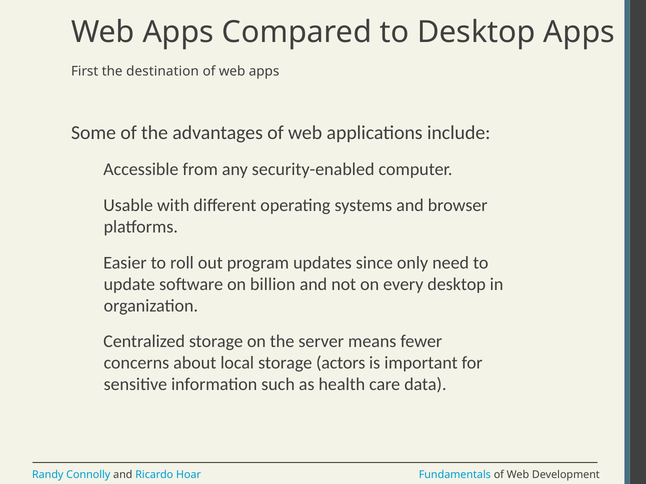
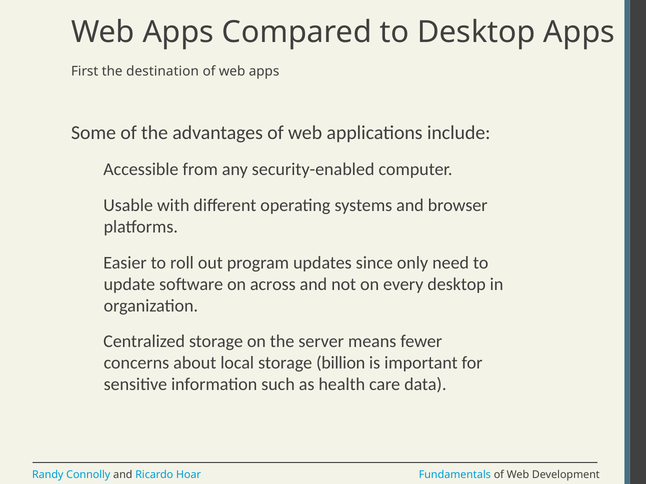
billion: billion -> across
actors: actors -> billion
